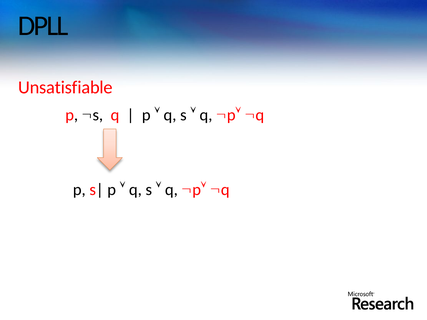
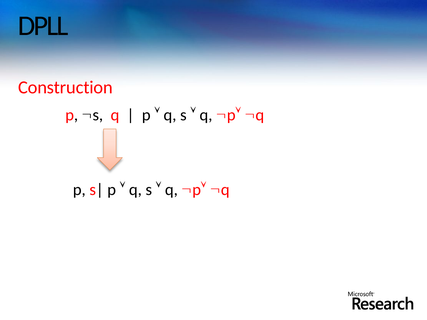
Unsatisfiable: Unsatisfiable -> Construction
